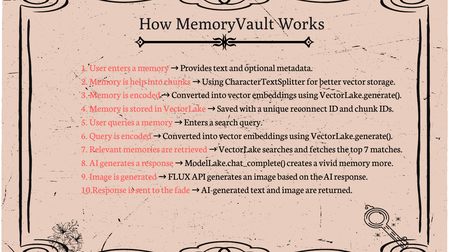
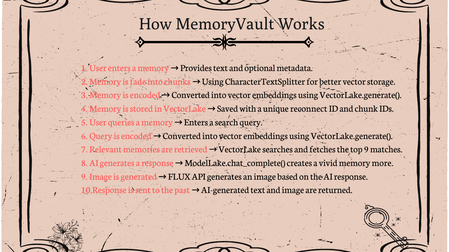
help: help -> fade
7: 7 -> 9
fade: fade -> past
